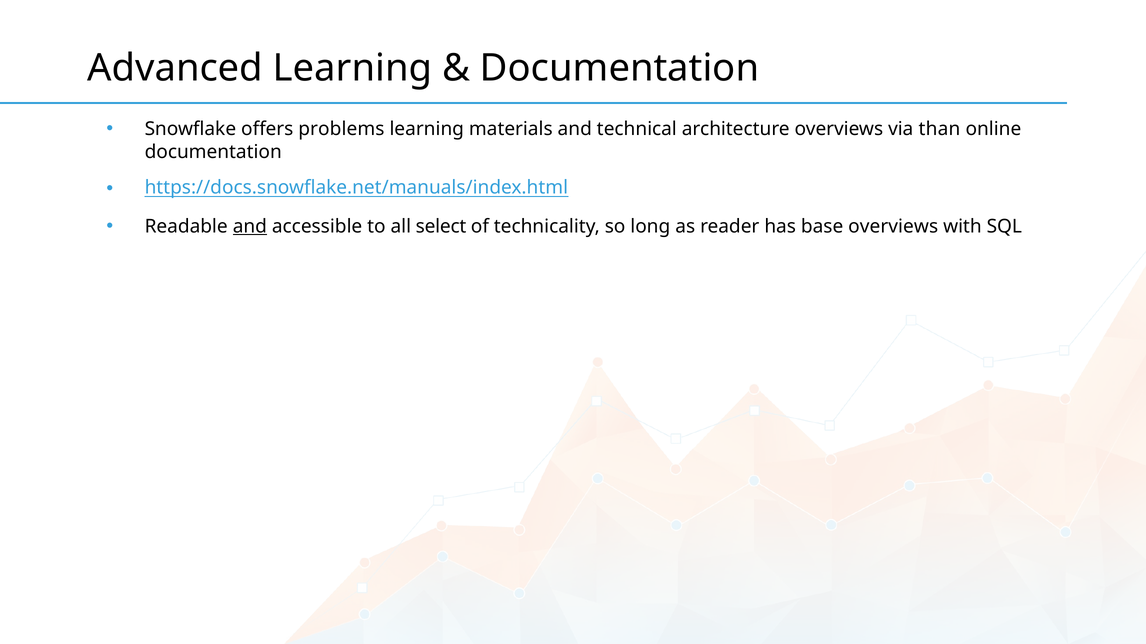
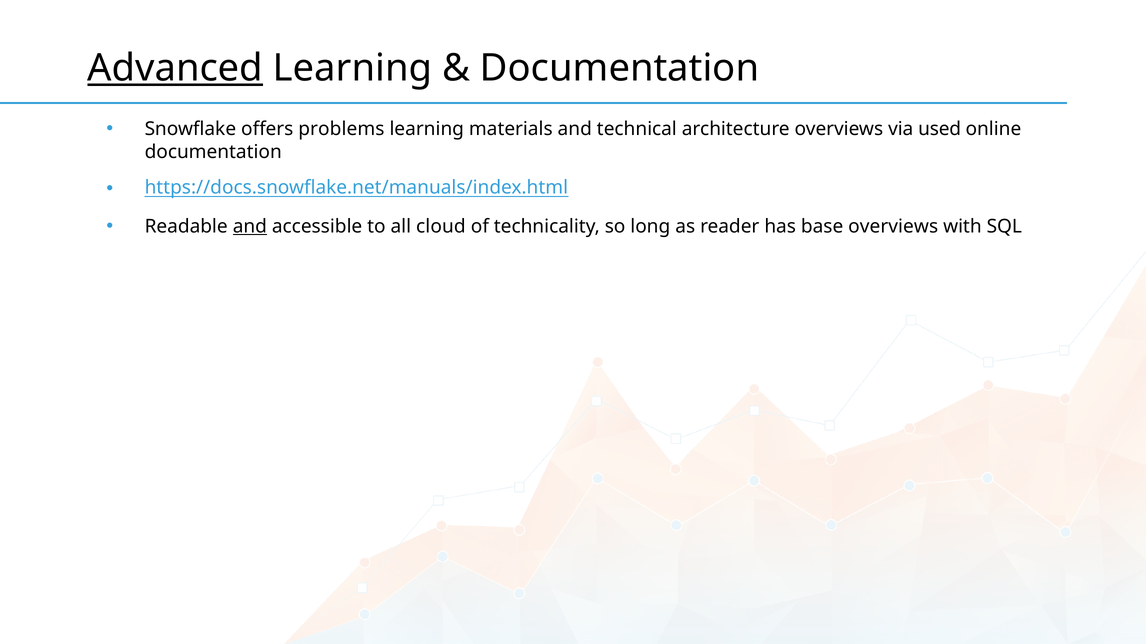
Advanced underline: none -> present
than: than -> used
select: select -> cloud
